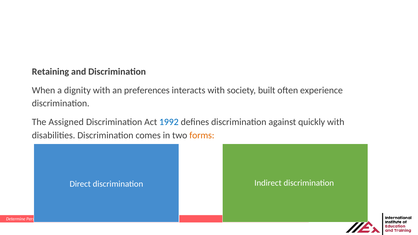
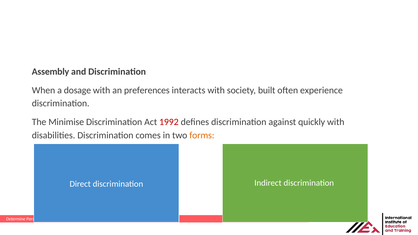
Retaining: Retaining -> Assembly
dignity: dignity -> dosage
Assigned: Assigned -> Minimise
1992 colour: blue -> red
